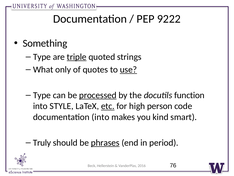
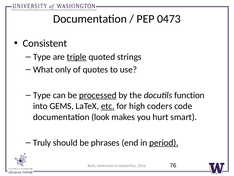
9222: 9222 -> 0473
Something: Something -> Consistent
use underline: present -> none
STYLE: STYLE -> GEMS
person: person -> coders
documentation into: into -> look
kind: kind -> hurt
phrases underline: present -> none
period underline: none -> present
